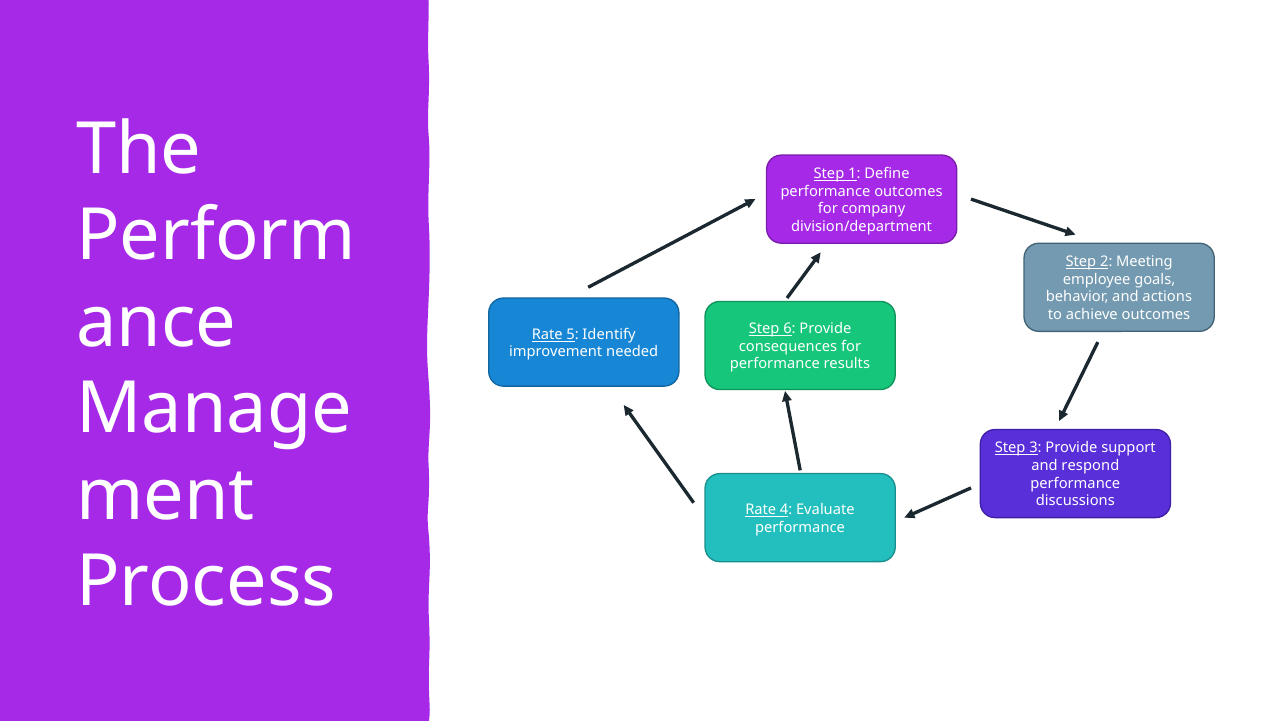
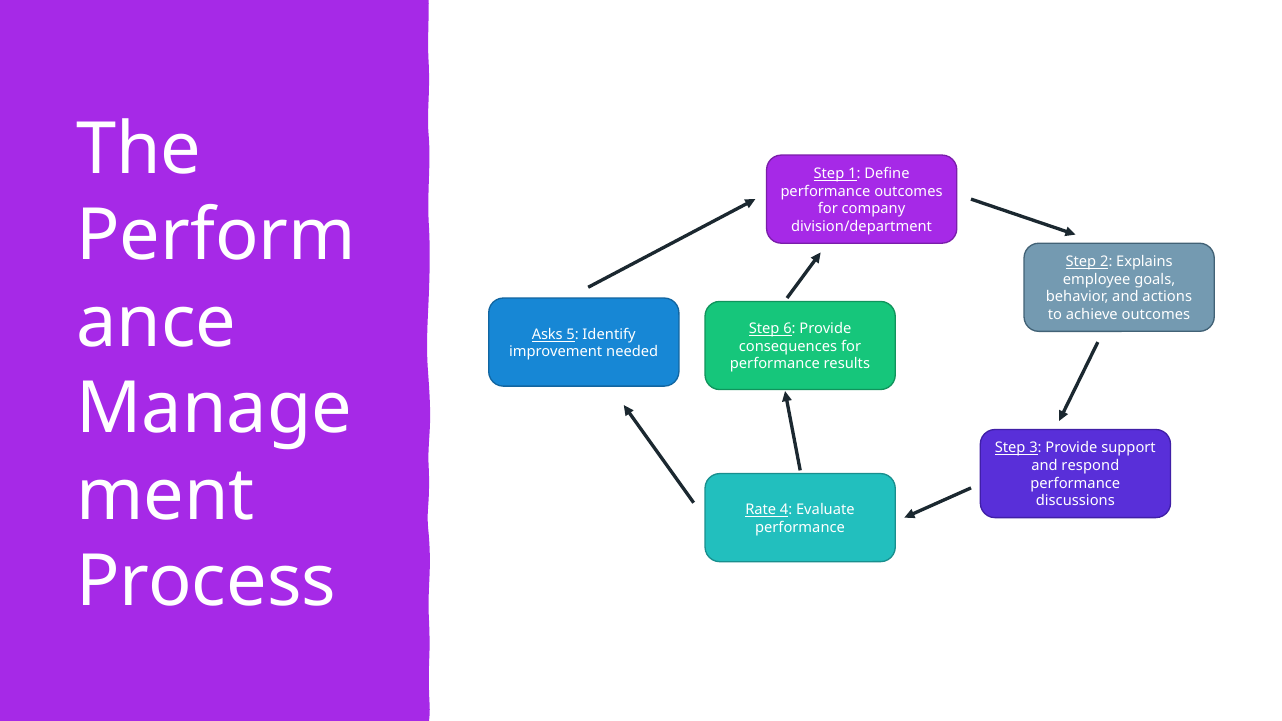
Meeting: Meeting -> Explains
Rate at (547, 334): Rate -> Asks
